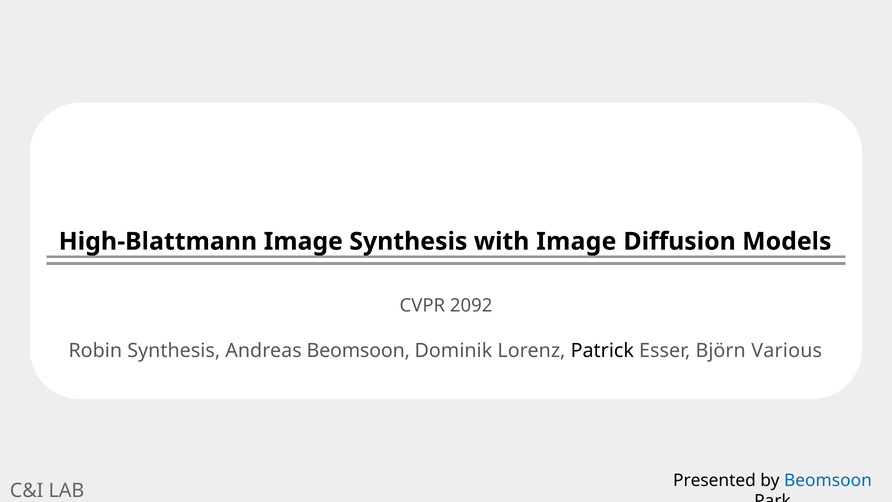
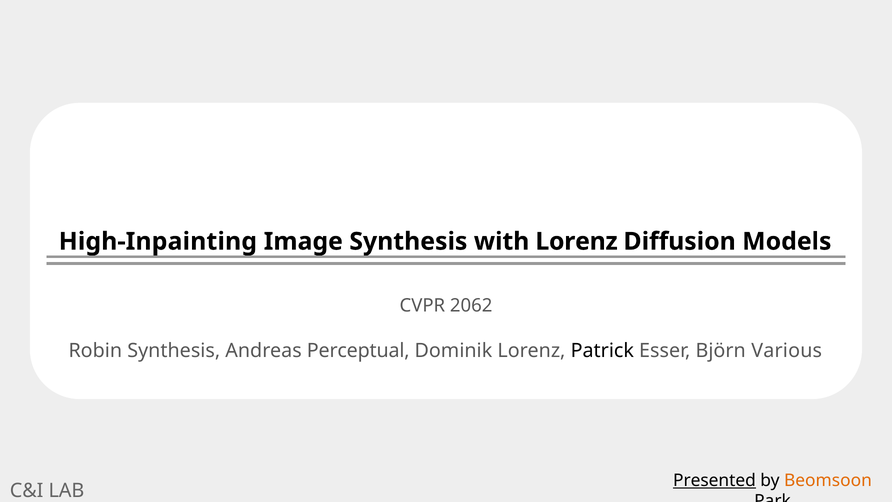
High-Blattmann: High-Blattmann -> High-Inpainting
with Image: Image -> Lorenz
2092: 2092 -> 2062
Andreas Beomsoon: Beomsoon -> Perceptual
Presented underline: none -> present
Beomsoon at (828, 480) colour: blue -> orange
